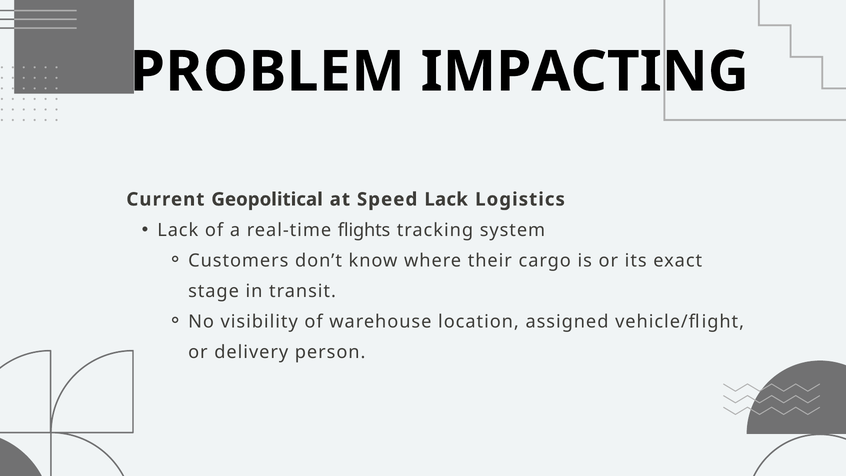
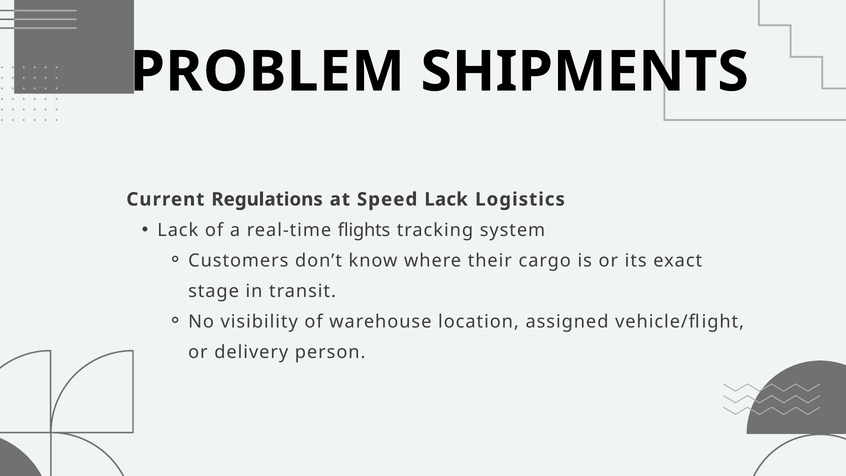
IMPACTING: IMPACTING -> SHIPMENTS
Geopolitical: Geopolitical -> Regulations
